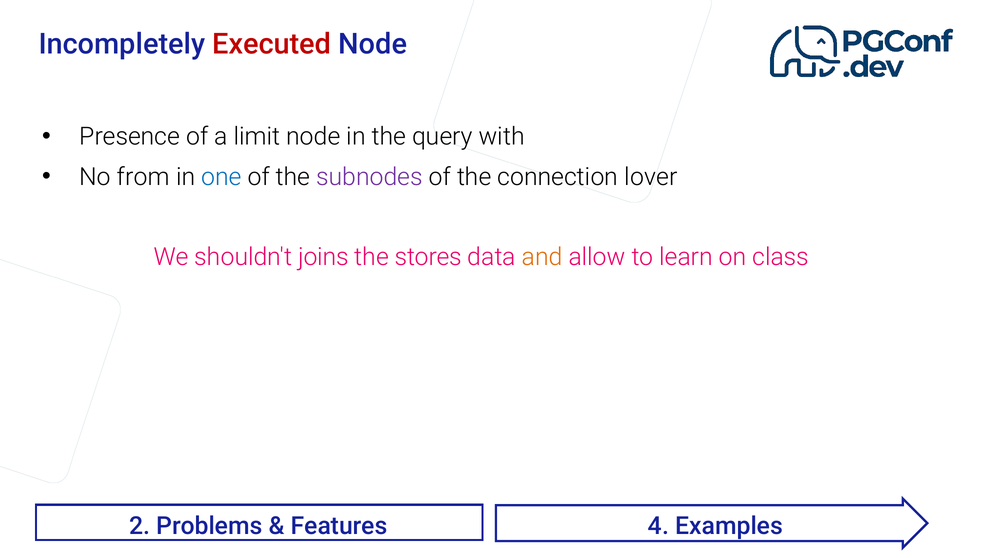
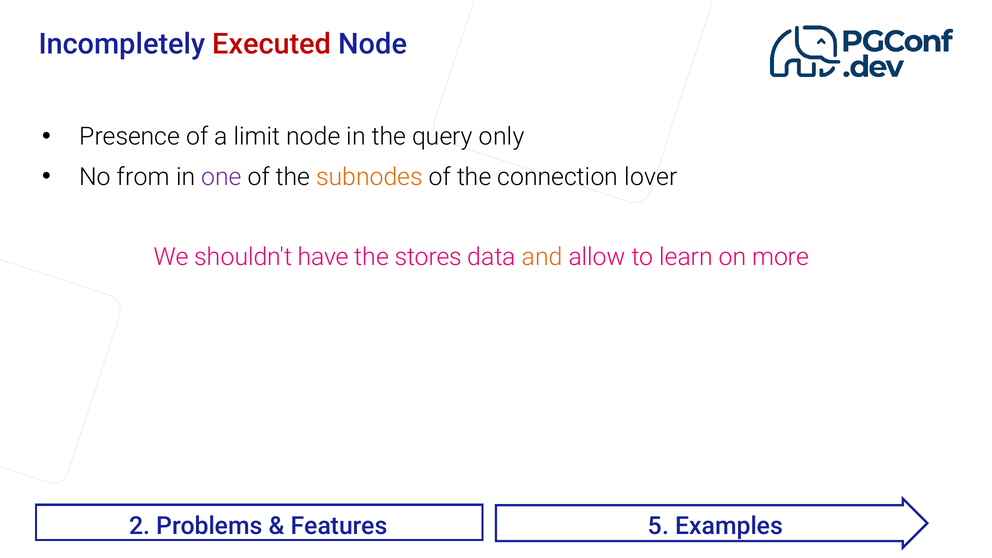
with: with -> only
one colour: blue -> purple
subnodes colour: purple -> orange
joins: joins -> have
class: class -> more
4: 4 -> 5
